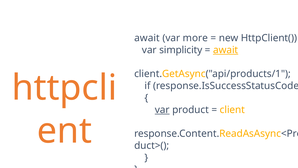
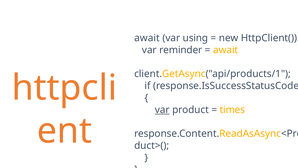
more: more -> using
simplicity: simplicity -> reminder
await at (226, 50) underline: present -> none
client: client -> times
